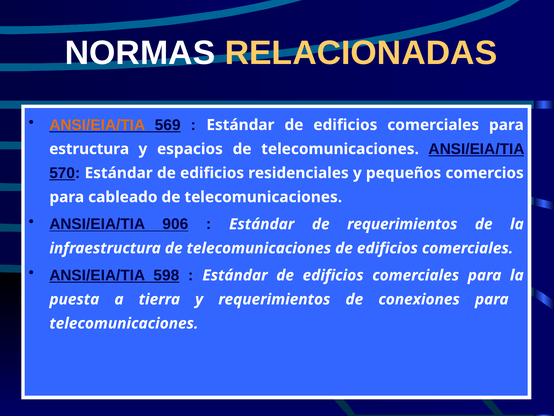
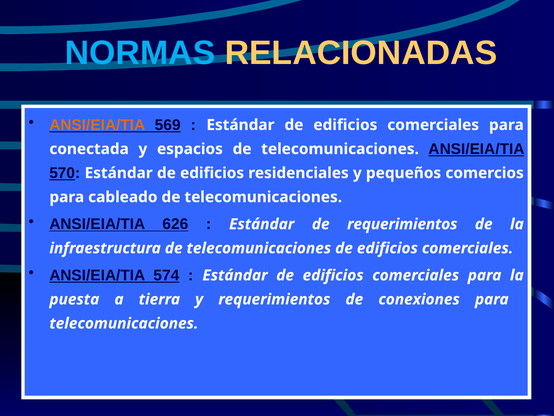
NORMAS colour: white -> light blue
estructura: estructura -> conectada
906: 906 -> 626
598: 598 -> 574
